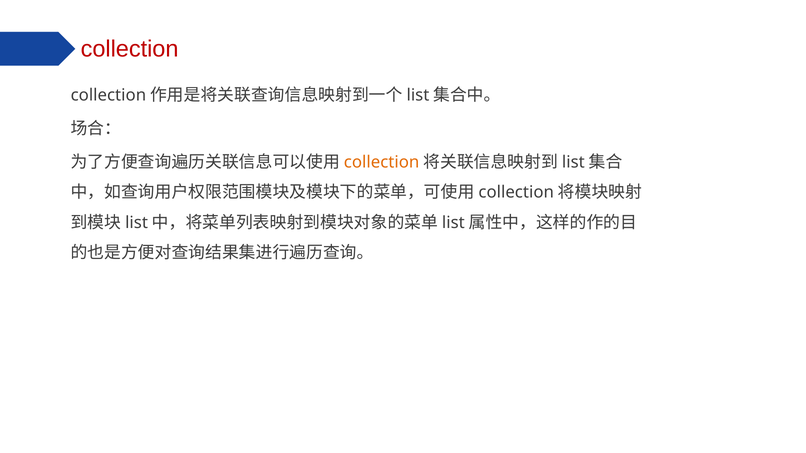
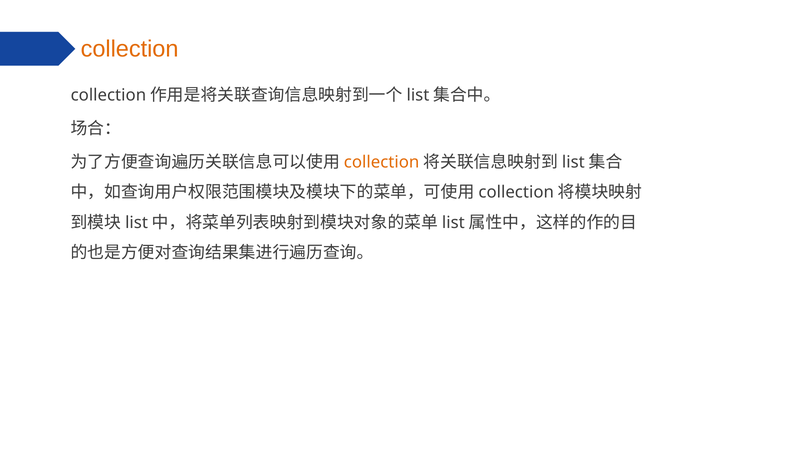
collection at (130, 49) colour: red -> orange
